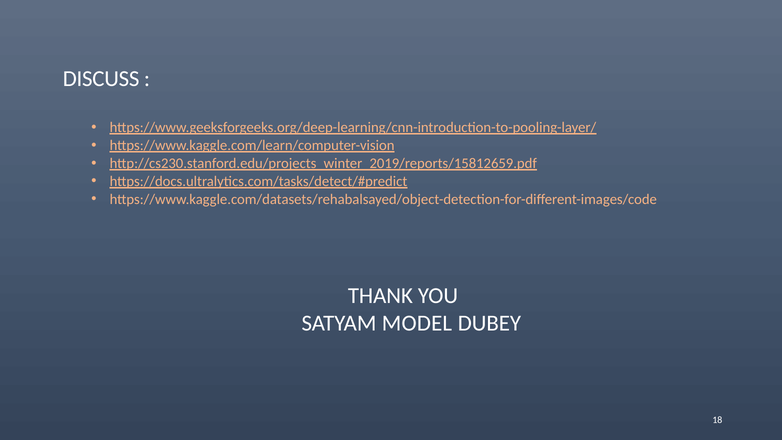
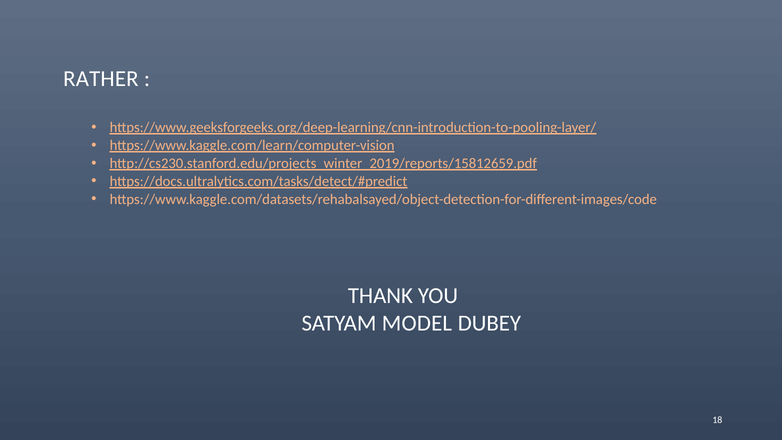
DISCUSS: DISCUSS -> RATHER
